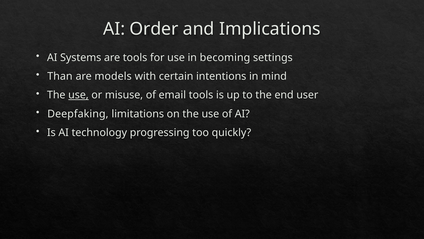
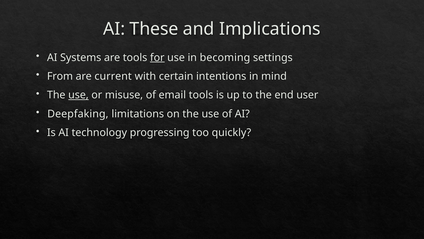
Order: Order -> These
for underline: none -> present
Than: Than -> From
models: models -> current
